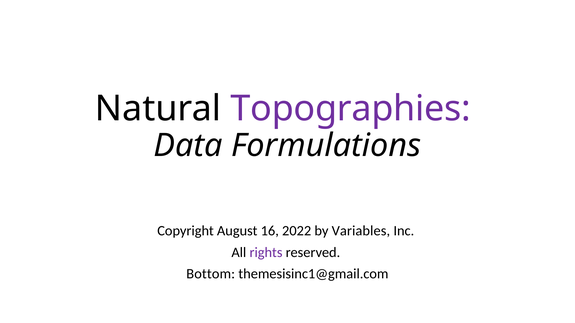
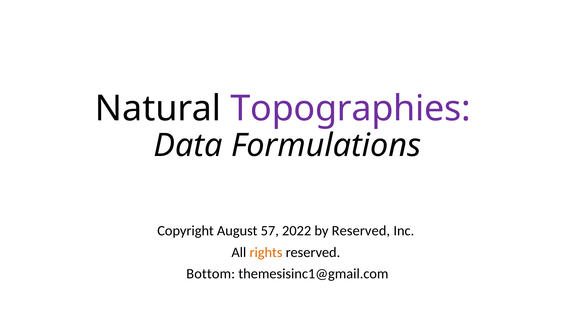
16: 16 -> 57
by Variables: Variables -> Reserved
rights colour: purple -> orange
